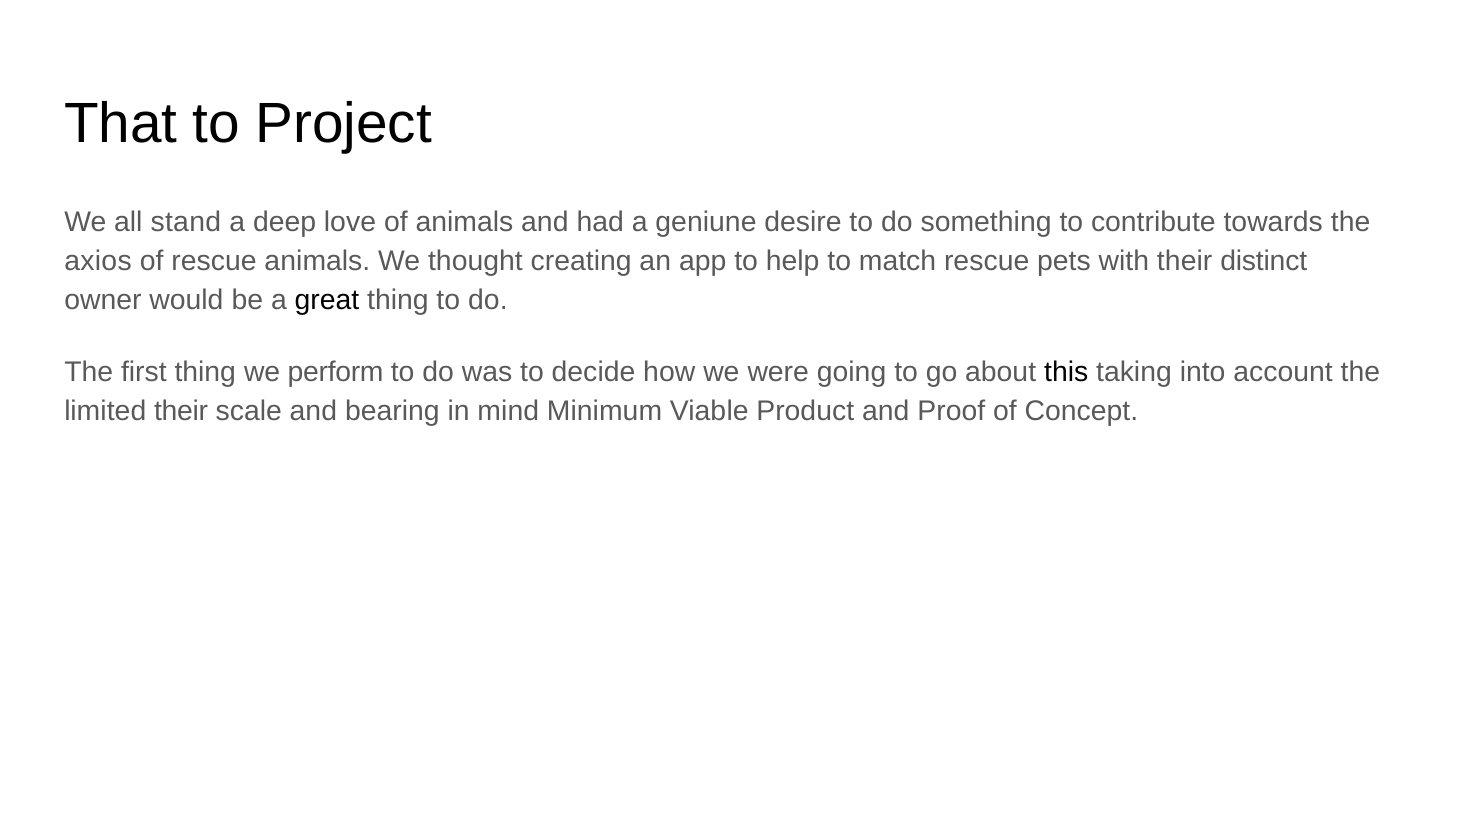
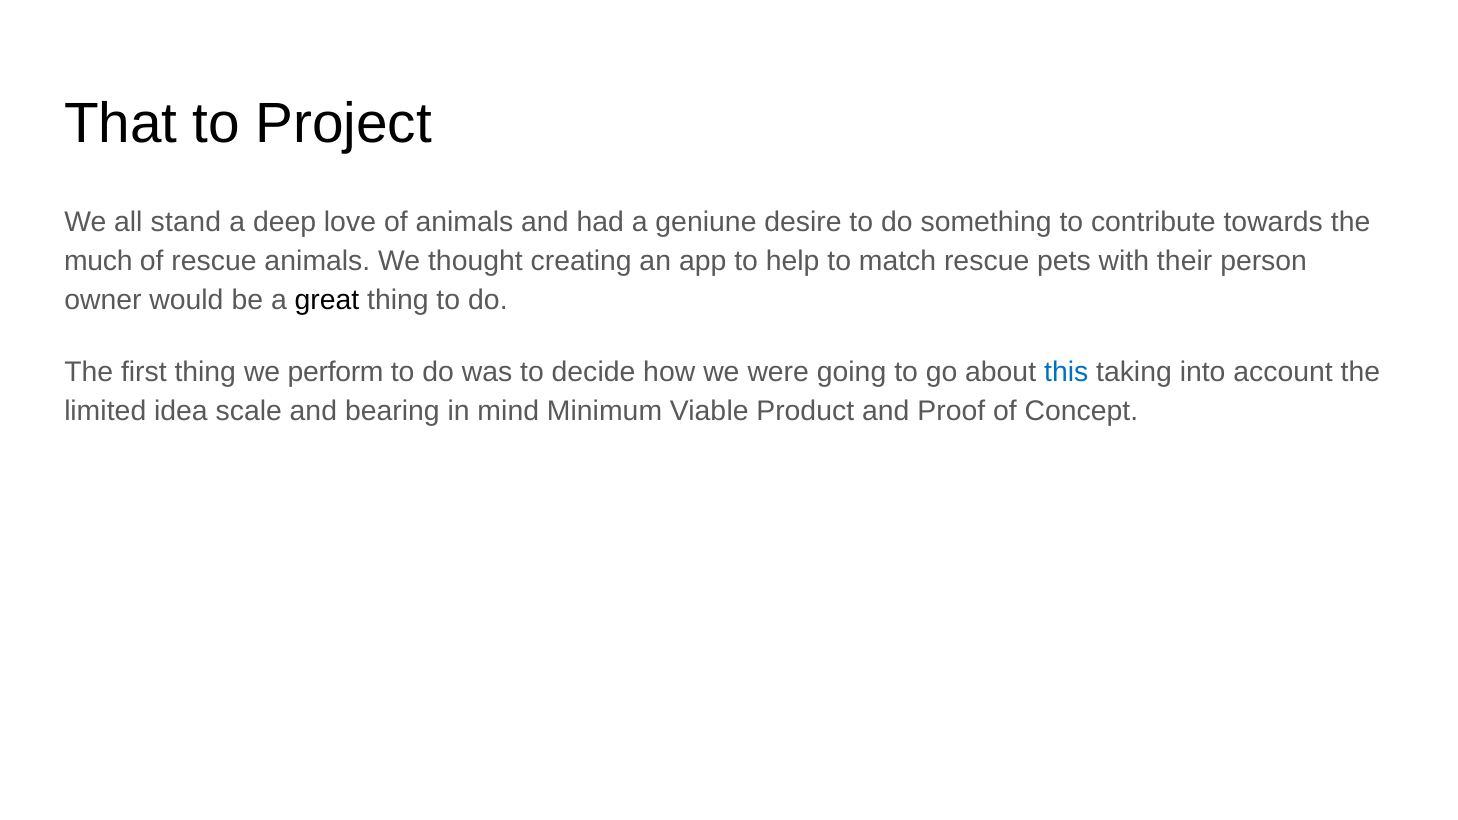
axios: axios -> much
distinct: distinct -> person
this colour: black -> blue
limited their: their -> idea
